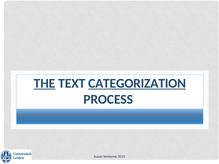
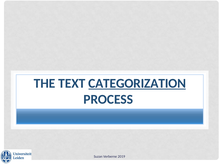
THE underline: present -> none
